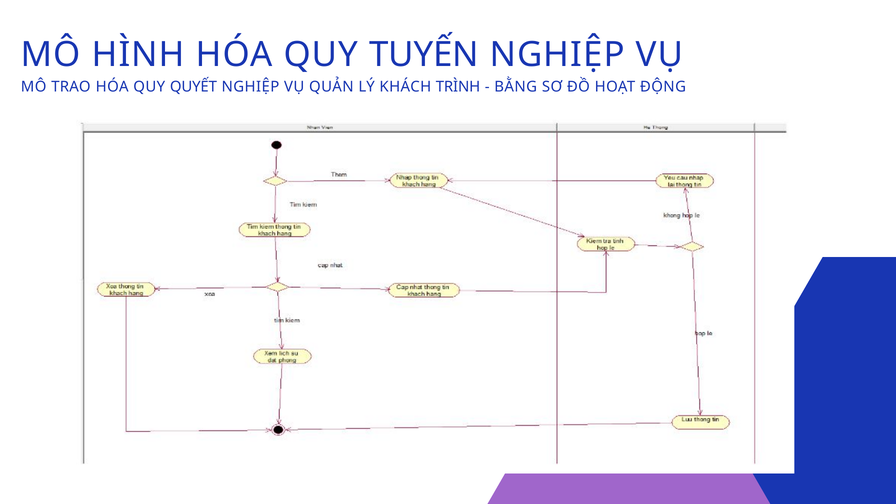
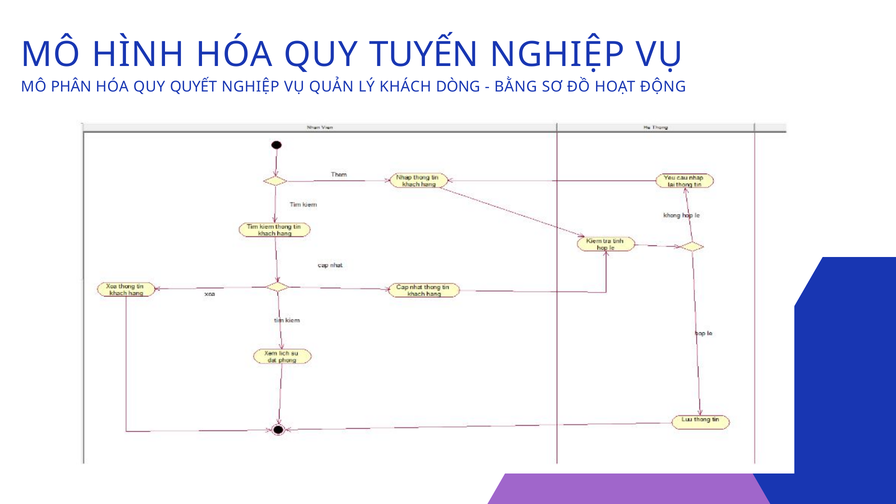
TRAO: TRAO -> PHÂN
TRÌNH: TRÌNH -> DÒNG
